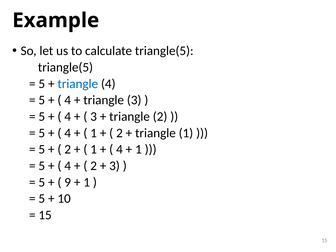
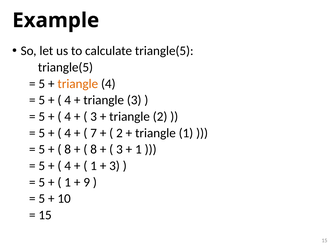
triangle at (78, 84) colour: blue -> orange
1 at (94, 133): 1 -> 7
2 at (68, 149): 2 -> 8
1 at (94, 149): 1 -> 8
4 at (119, 149): 4 -> 3
2 at (94, 166): 2 -> 1
9 at (68, 182): 9 -> 1
1 at (87, 182): 1 -> 9
